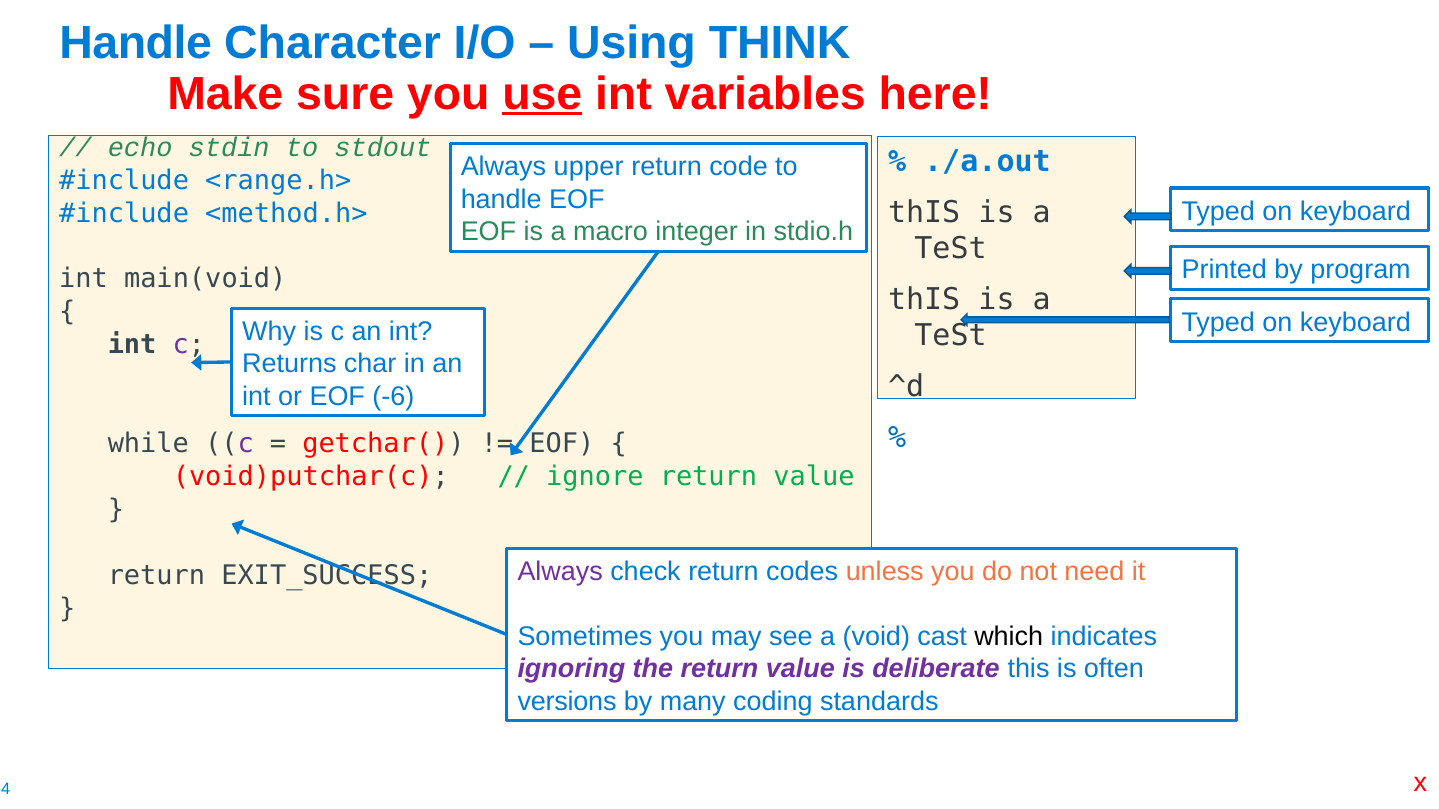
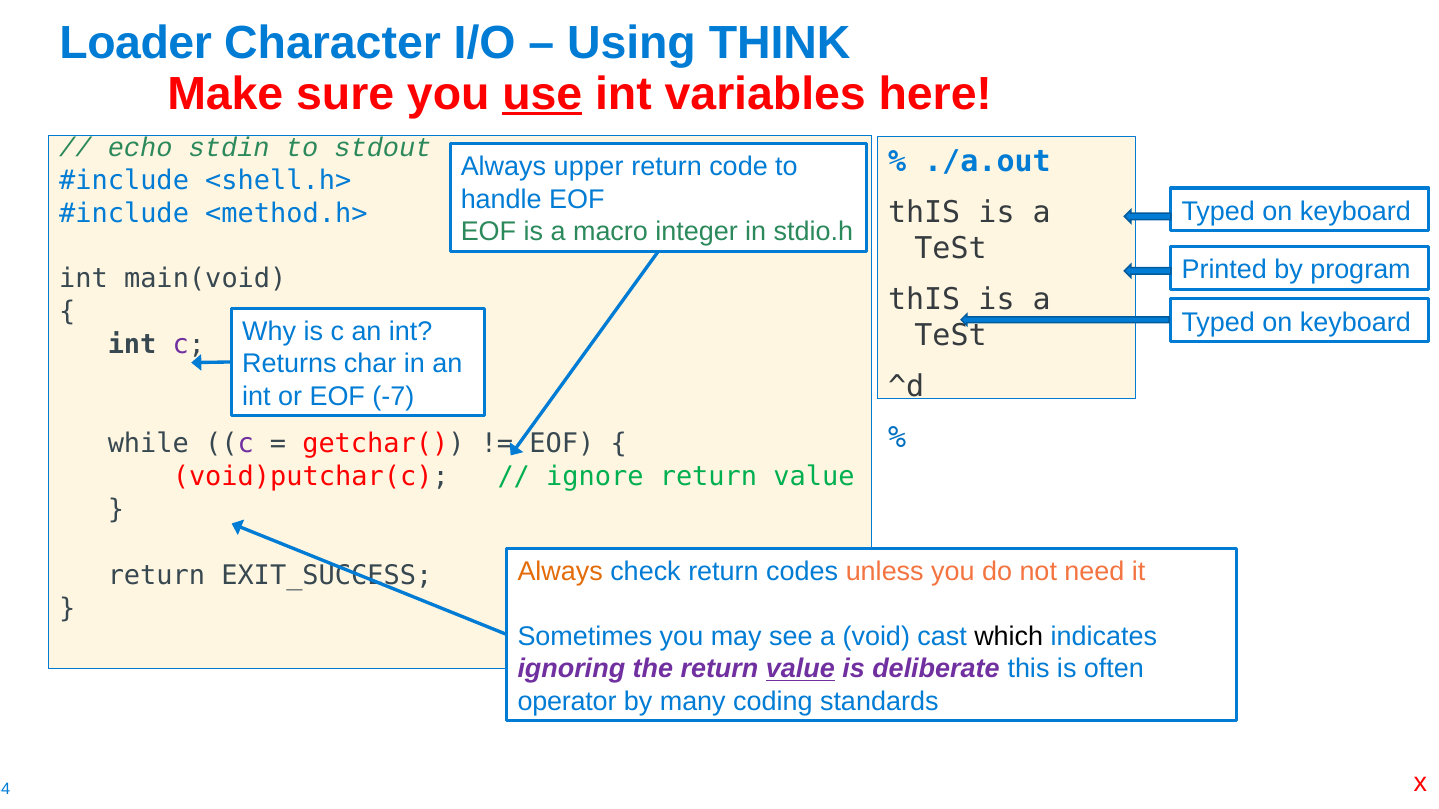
Handle at (136, 44): Handle -> Loader
<range.h>: <range.h> -> <shell.h>
-6: -6 -> -7
Always at (560, 572) colour: purple -> orange
value at (800, 669) underline: none -> present
versions: versions -> operator
